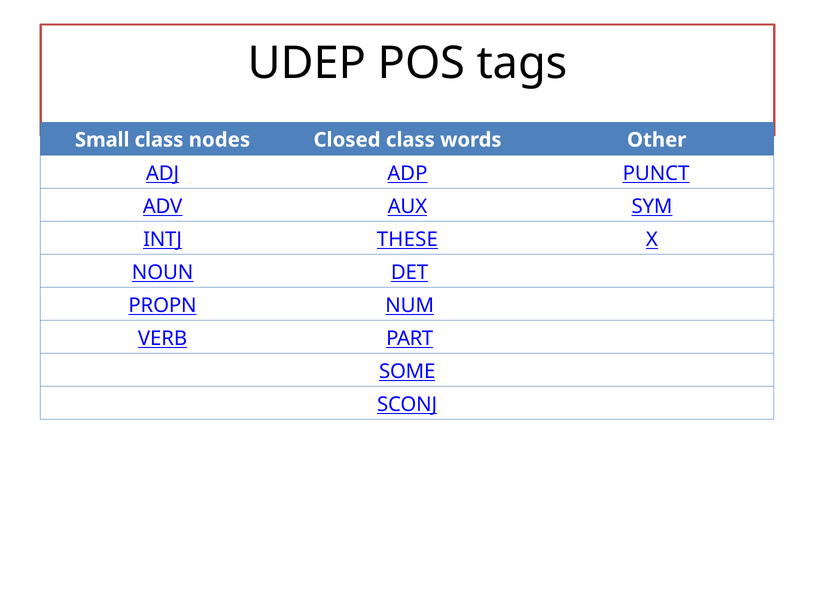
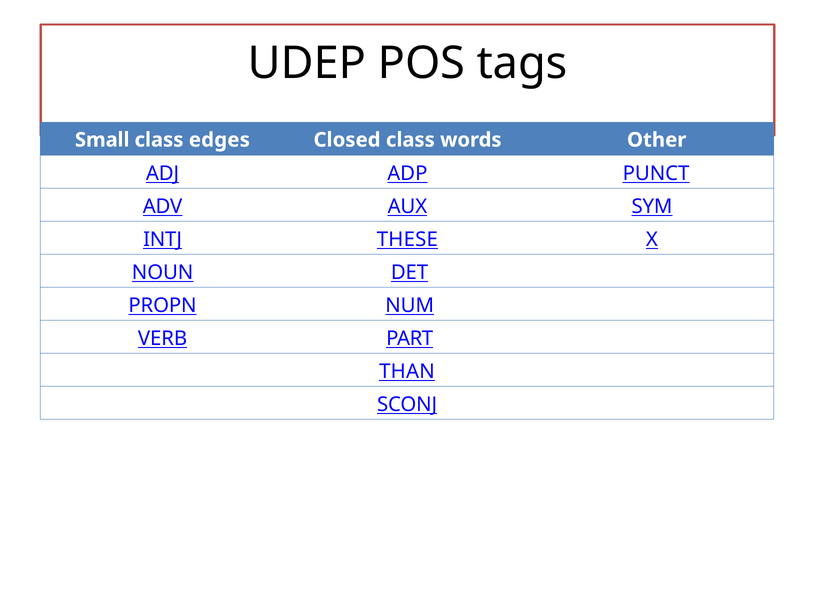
nodes: nodes -> edges
SOME: SOME -> THAN
